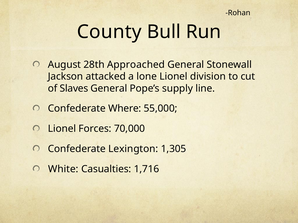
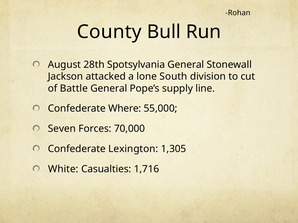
Approached: Approached -> Spotsylvania
lone Lionel: Lionel -> South
Slaves: Slaves -> Battle
Lionel at (62, 129): Lionel -> Seven
